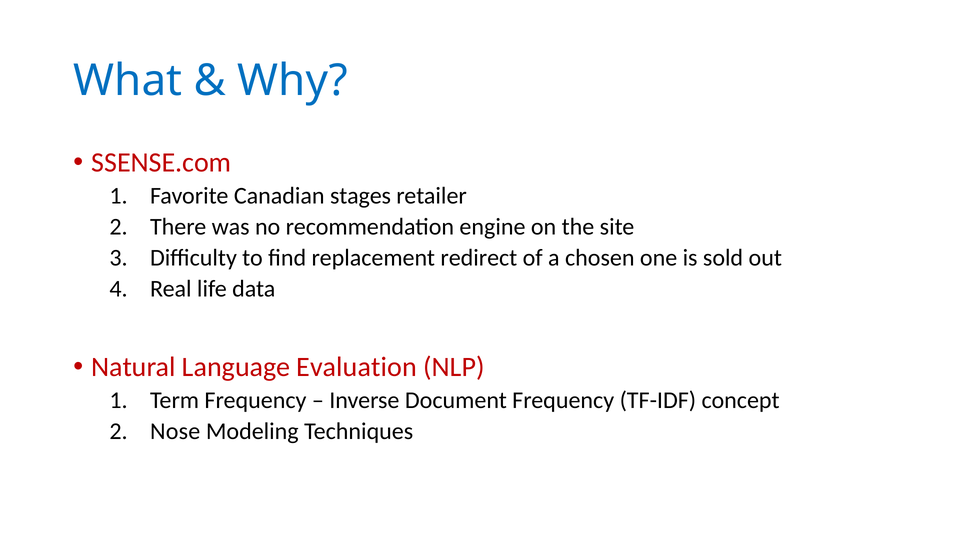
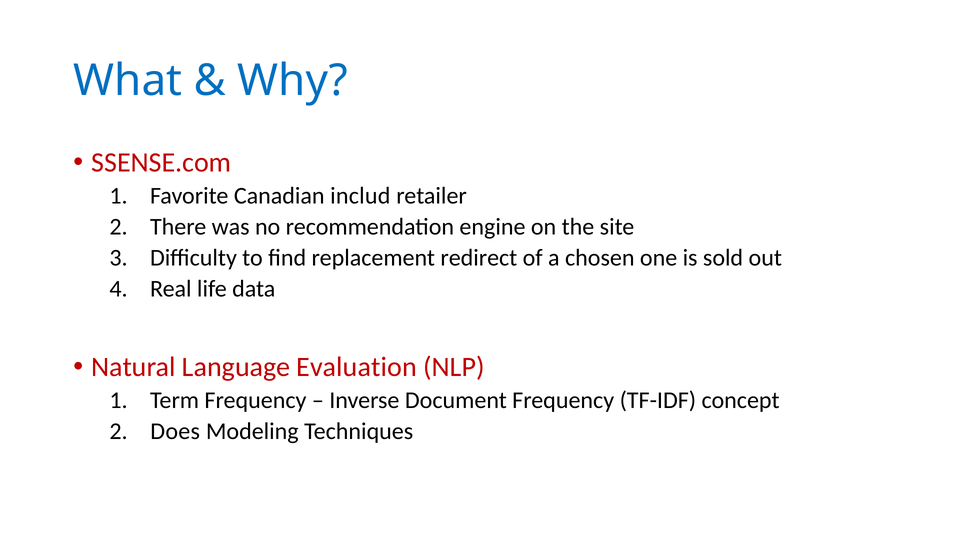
stages: stages -> includ
Nose: Nose -> Does
